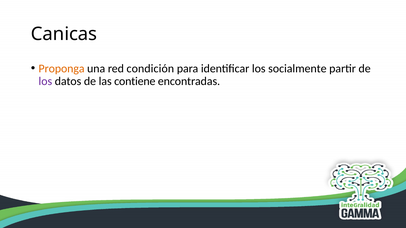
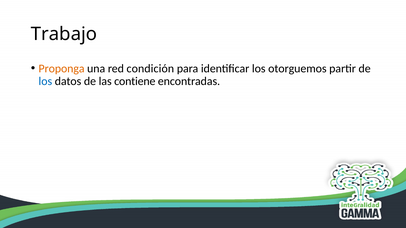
Canicas: Canicas -> Trabajo
socialmente: socialmente -> otorguemos
los at (45, 81) colour: purple -> blue
